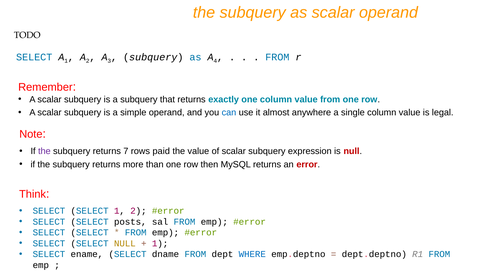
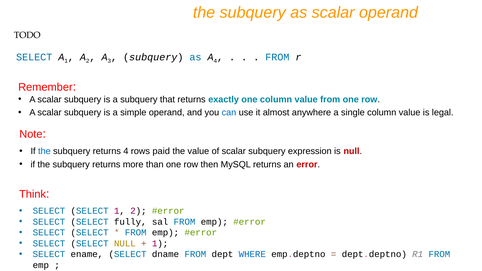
the at (44, 151) colour: purple -> blue
returns 7: 7 -> 4
posts: posts -> fully
